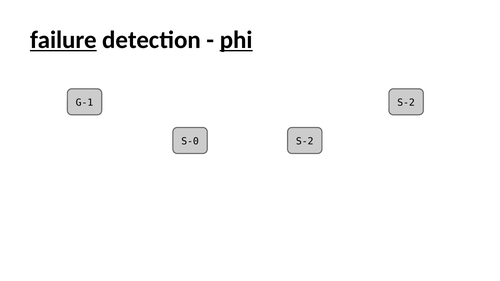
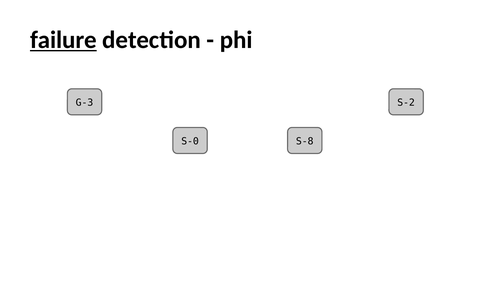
phi underline: present -> none
G-1: G-1 -> G-3
S-0 S-2: S-2 -> S-8
